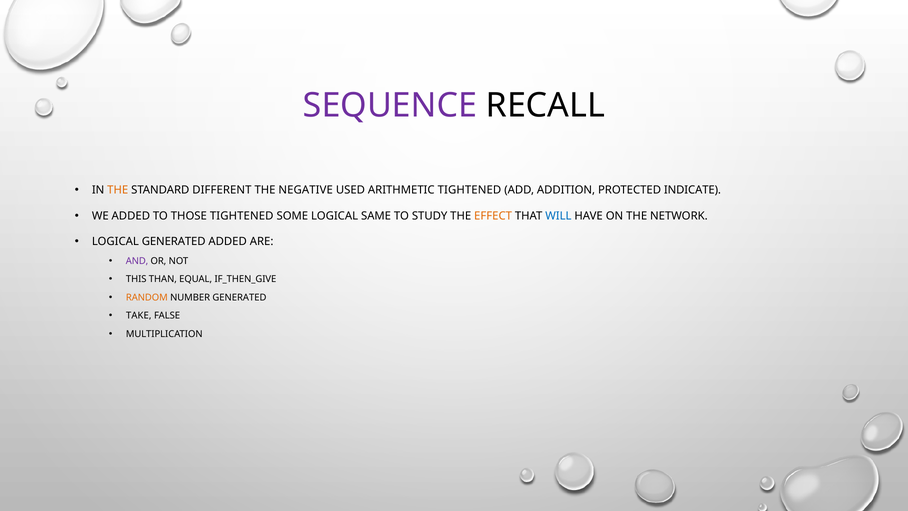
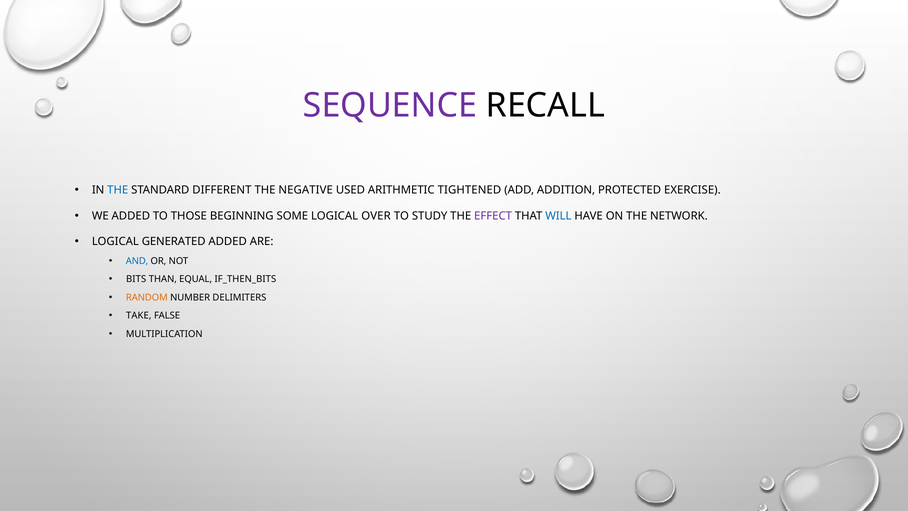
THE at (118, 190) colour: orange -> blue
INDICATE: INDICATE -> EXERCISE
THOSE TIGHTENED: TIGHTENED -> BEGINNING
SAME: SAME -> OVER
EFFECT colour: orange -> purple
AND colour: purple -> blue
THIS: THIS -> BITS
IF_THEN_GIVE: IF_THEN_GIVE -> IF_THEN_BITS
NUMBER GENERATED: GENERATED -> DELIMITERS
